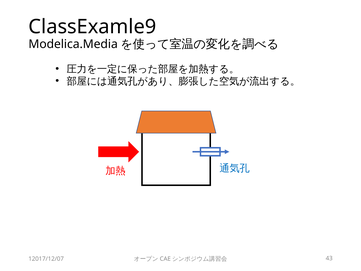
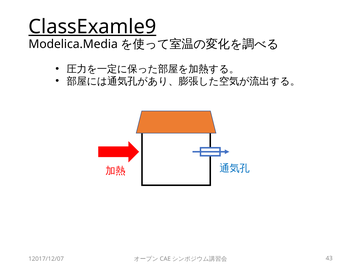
ClassExamle9 underline: none -> present
